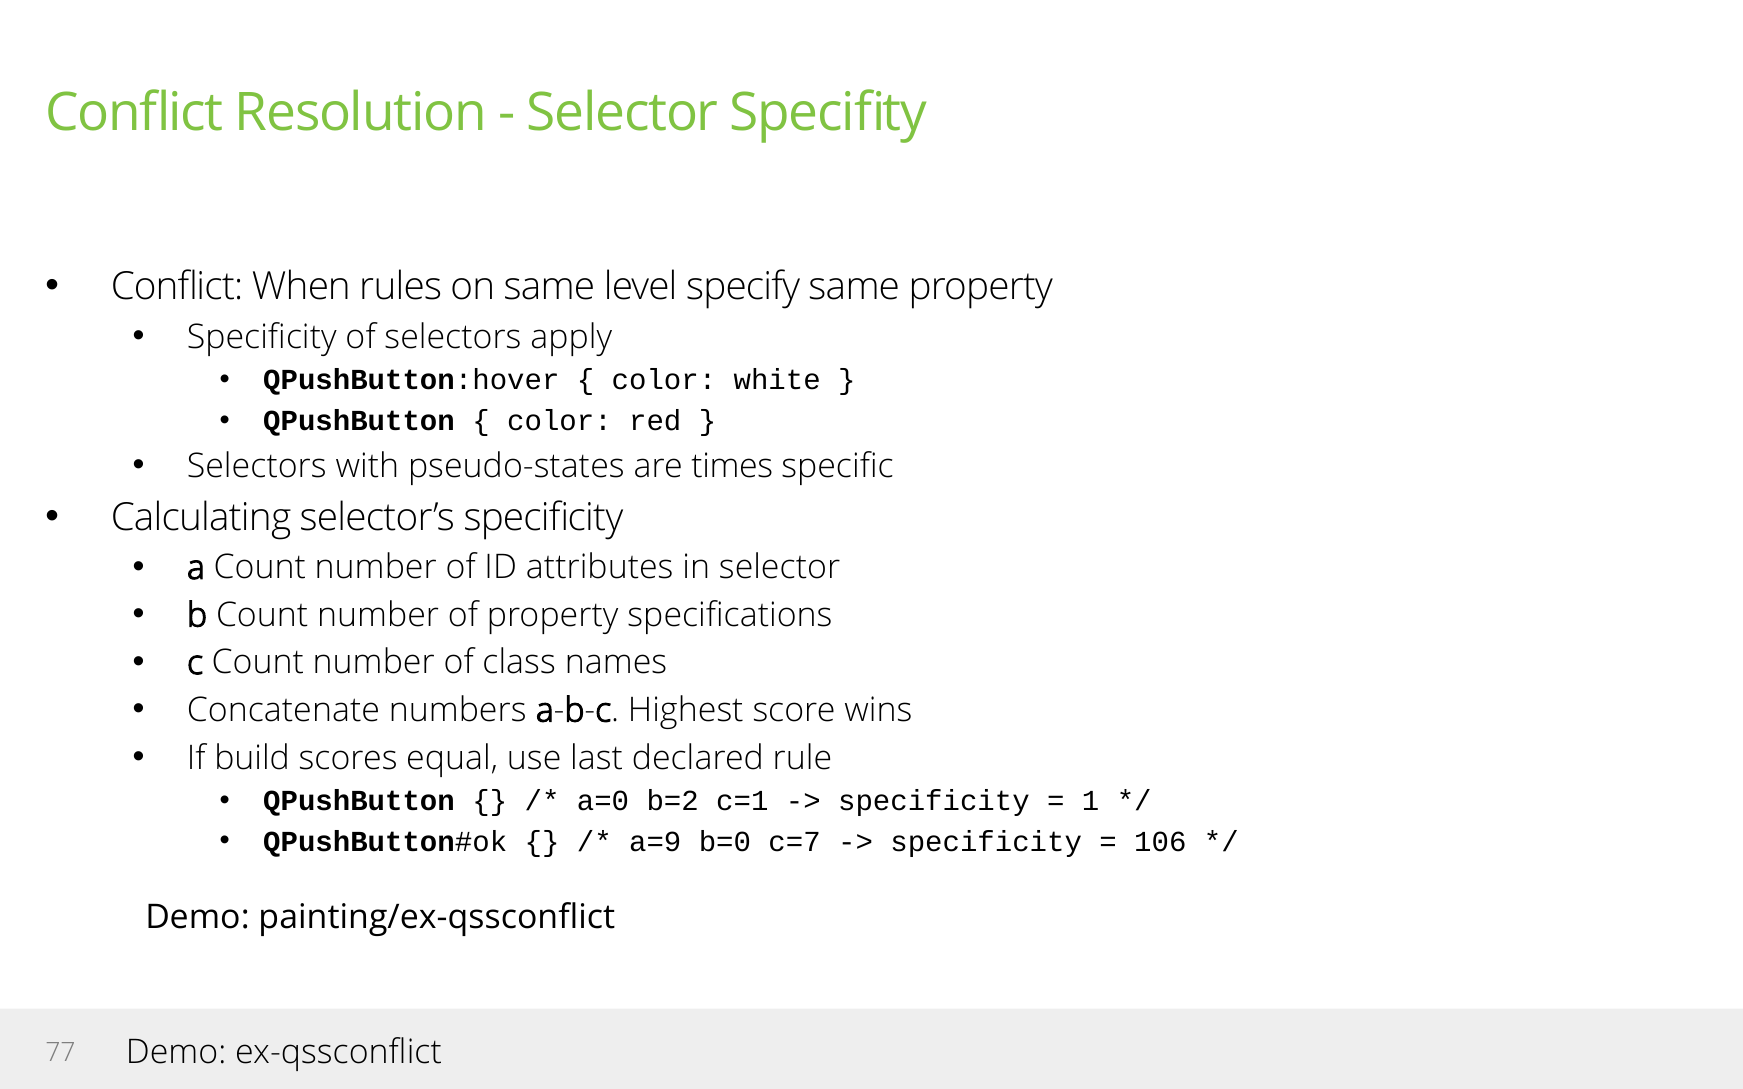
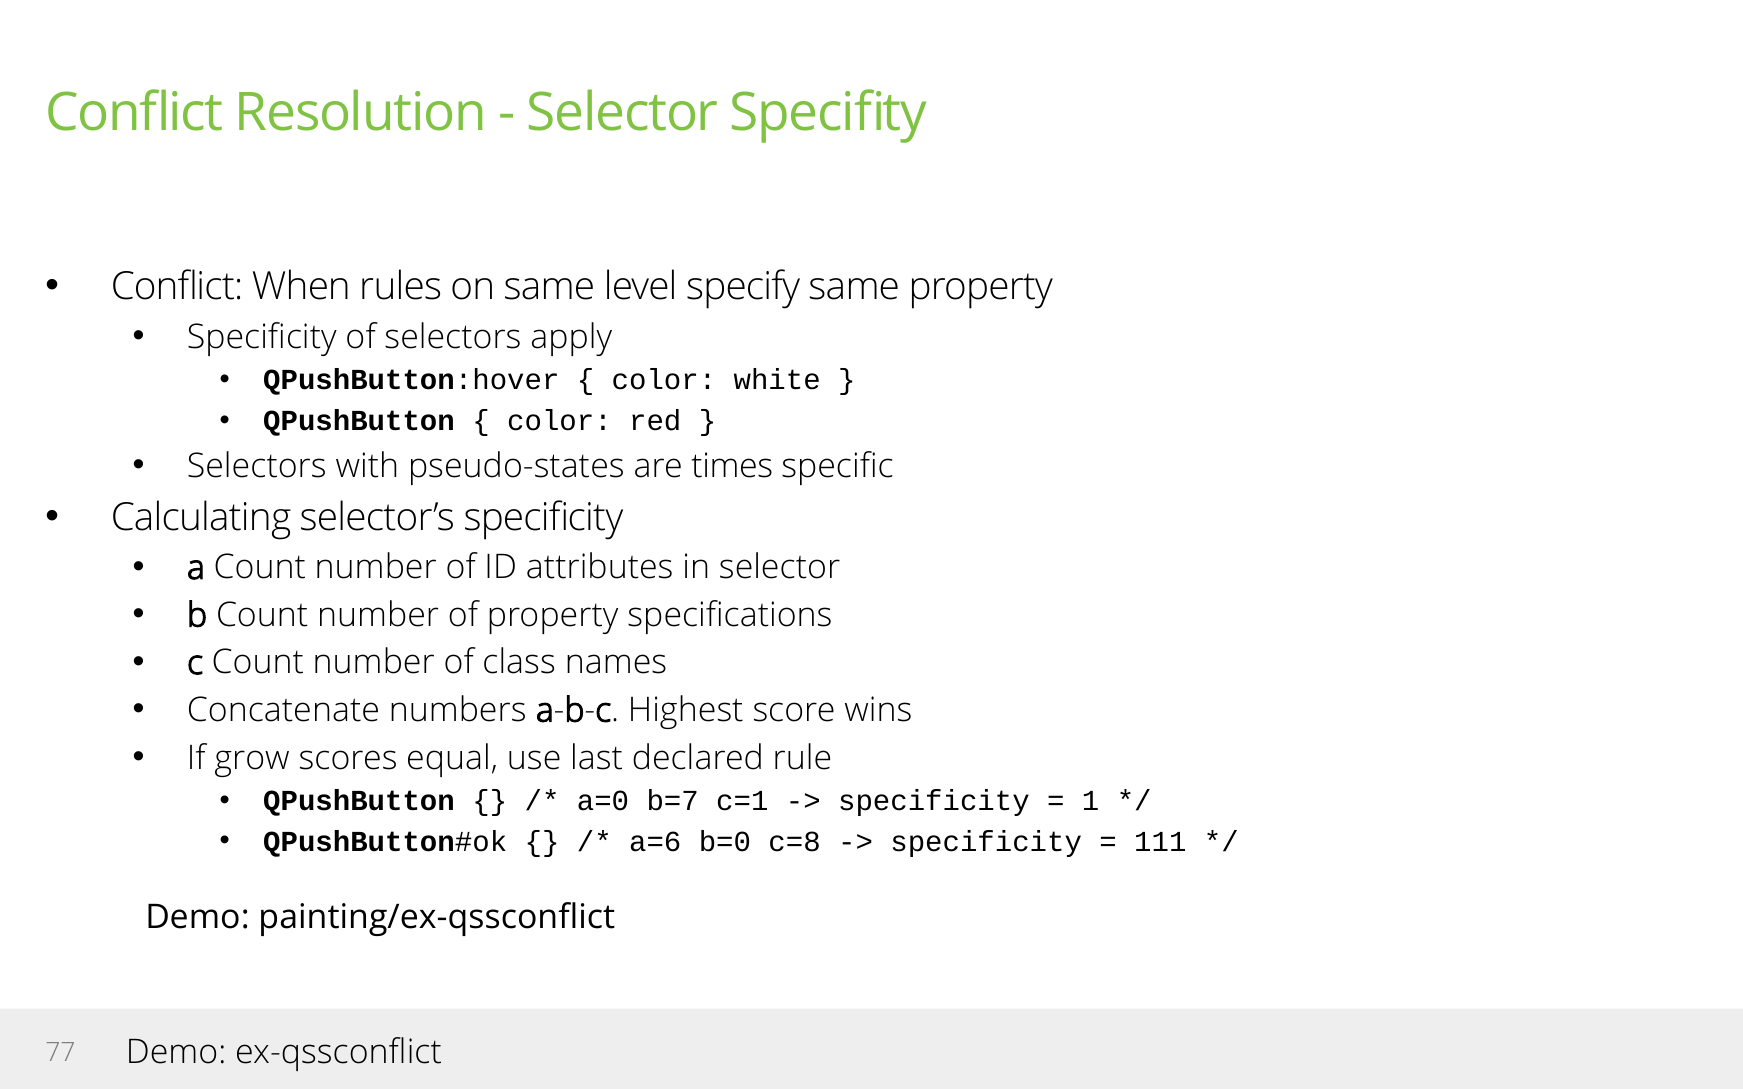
build: build -> grow
b=2: b=2 -> b=7
a=9: a=9 -> a=6
c=7: c=7 -> c=8
106: 106 -> 111
